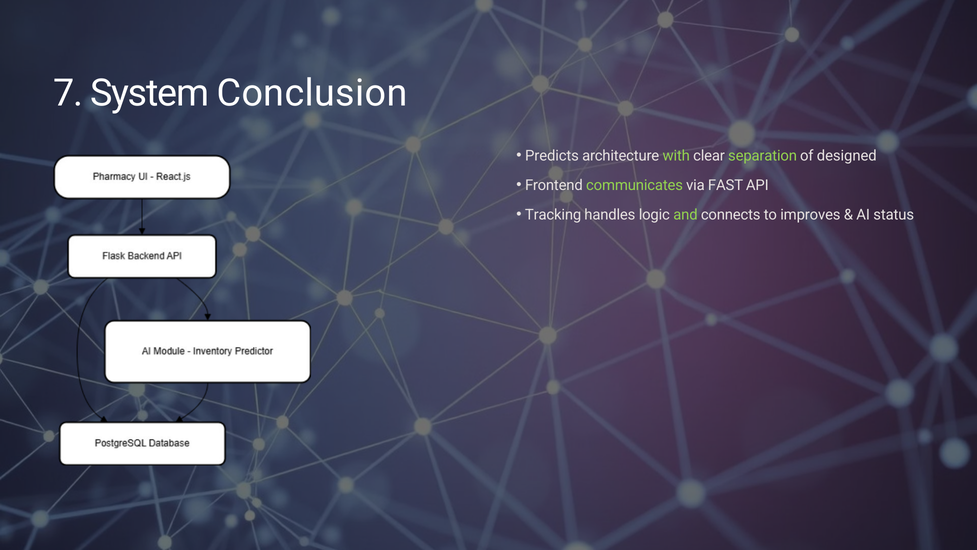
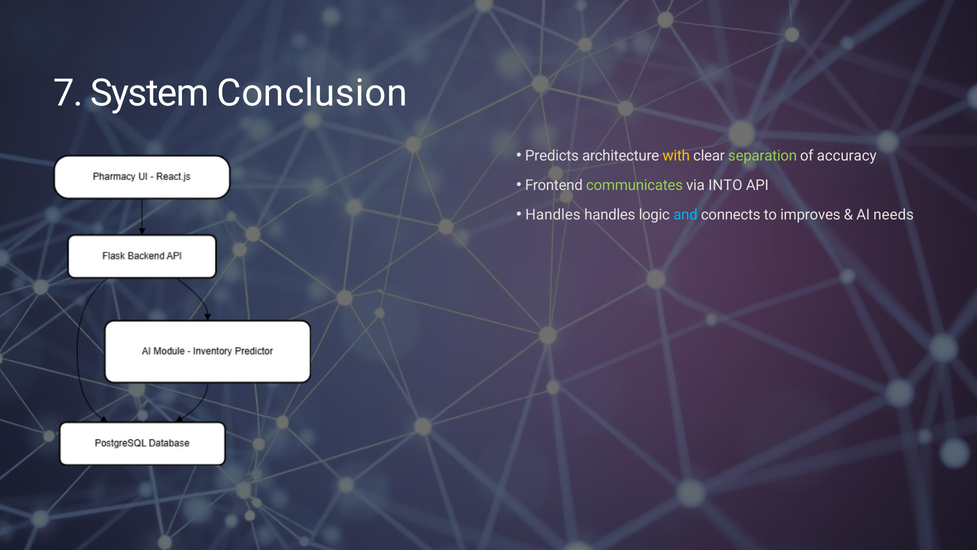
with colour: light green -> yellow
designed: designed -> accuracy
FAST: FAST -> INTO
Tracking at (553, 215): Tracking -> Handles
and colour: light green -> light blue
status: status -> needs
